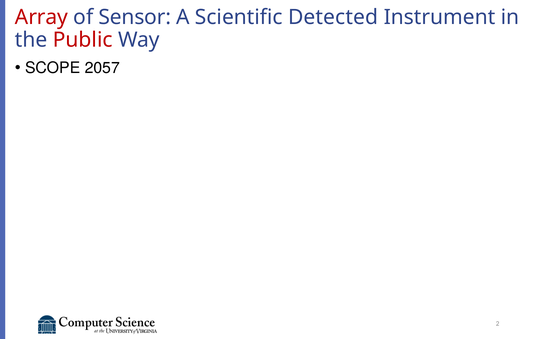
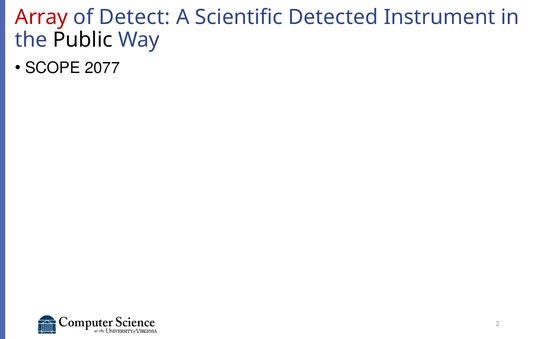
Sensor: Sensor -> Detect
Public colour: red -> black
2057: 2057 -> 2077
